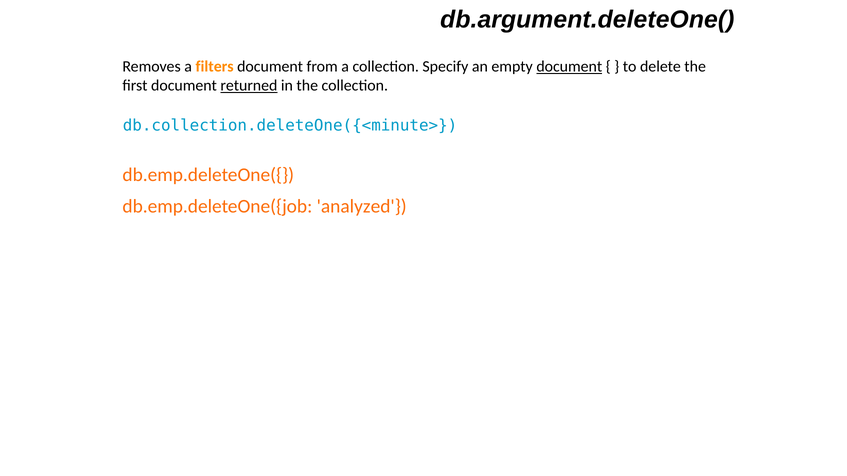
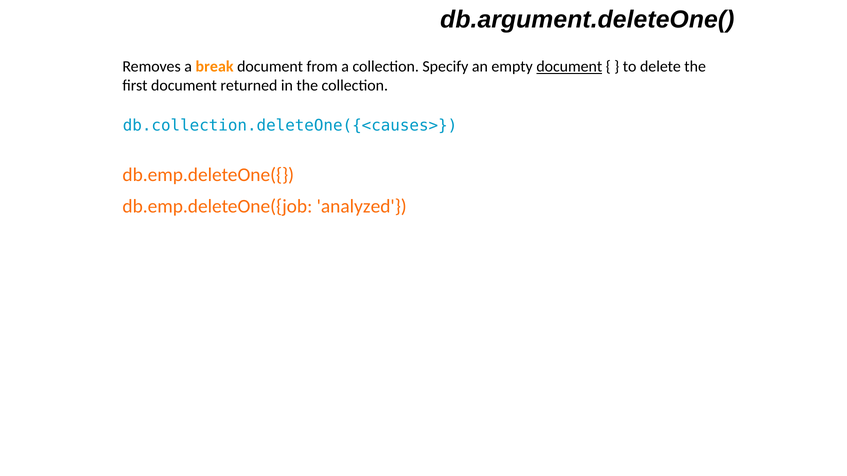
filters: filters -> break
returned underline: present -> none
db.collection.deleteOne({<minute>: db.collection.deleteOne({<minute> -> db.collection.deleteOne({<causes>
